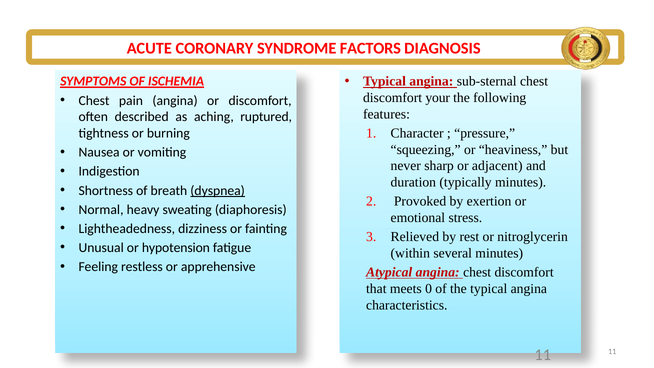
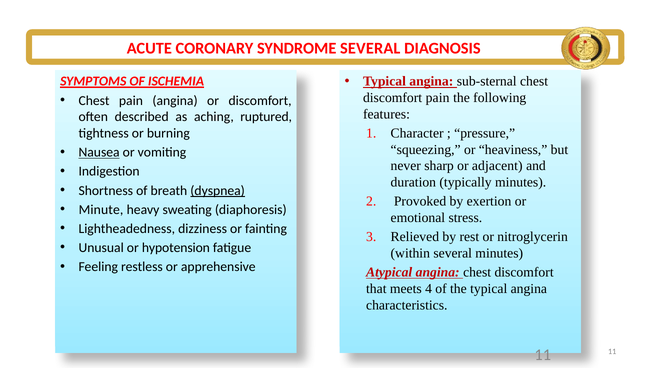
SYNDROME FACTORS: FACTORS -> SEVERAL
discomfort your: your -> pain
Nausea underline: none -> present
Normal: Normal -> Minute
0: 0 -> 4
